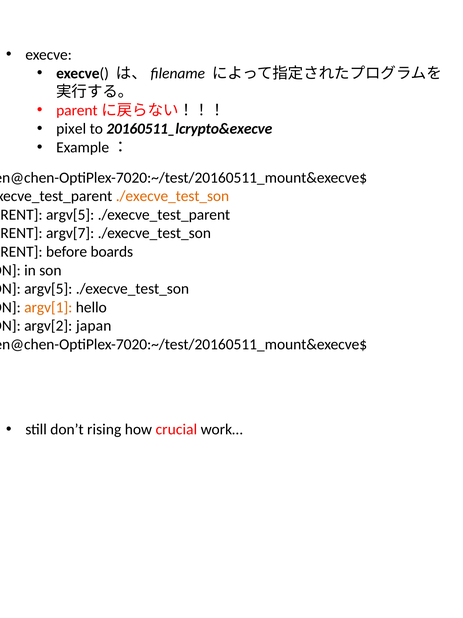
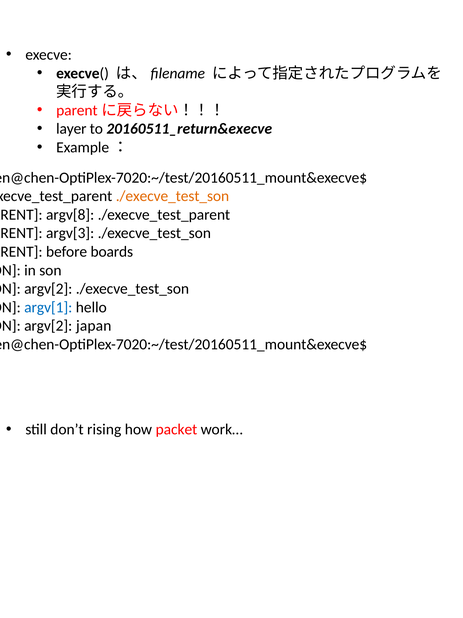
pixel: pixel -> layer
20160511_lcrypto&execve: 20160511_lcrypto&execve -> 20160511_return&execve
argv[5 at (70, 214): argv[5 -> argv[8
argv[7: argv[7 -> argv[3
argv[5 at (48, 289): argv[5 -> argv[2
argv[1 colour: orange -> blue
crucial: crucial -> packet
